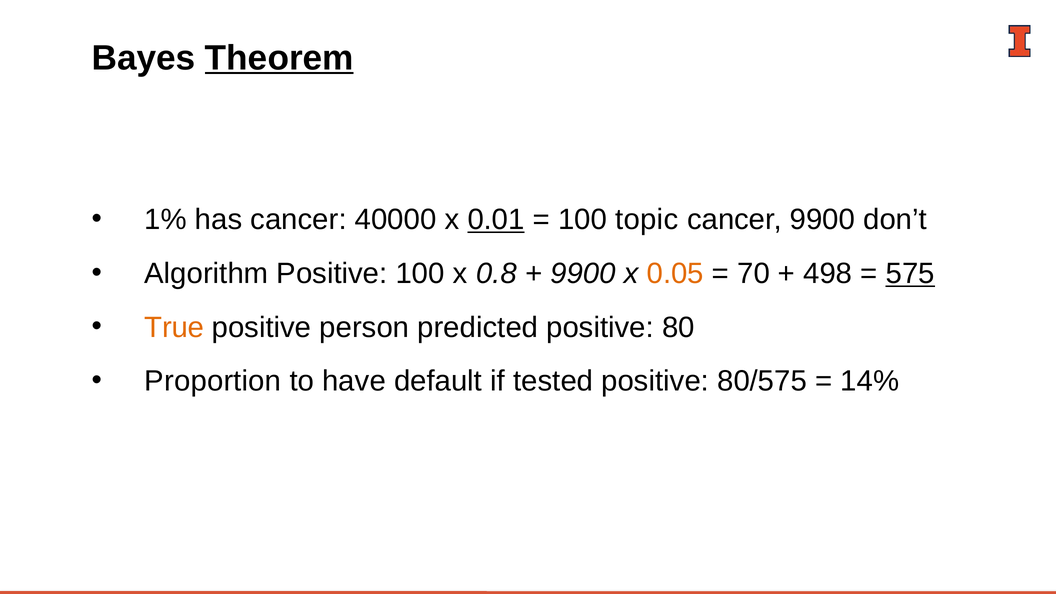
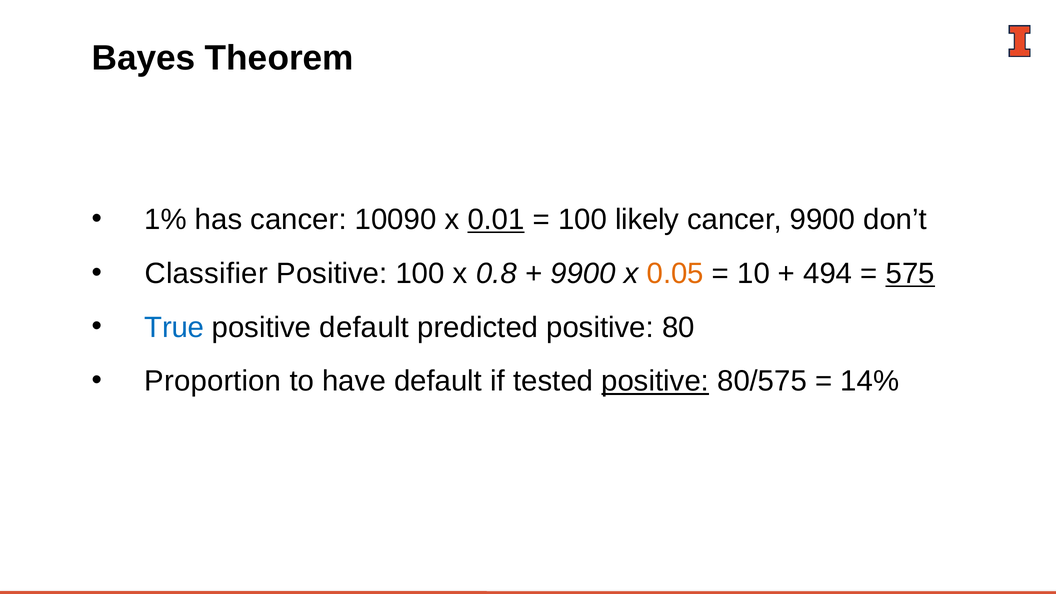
Theorem underline: present -> none
40000: 40000 -> 10090
topic: topic -> likely
Algorithm: Algorithm -> Classifier
70: 70 -> 10
498: 498 -> 494
True colour: orange -> blue
positive person: person -> default
positive at (655, 381) underline: none -> present
